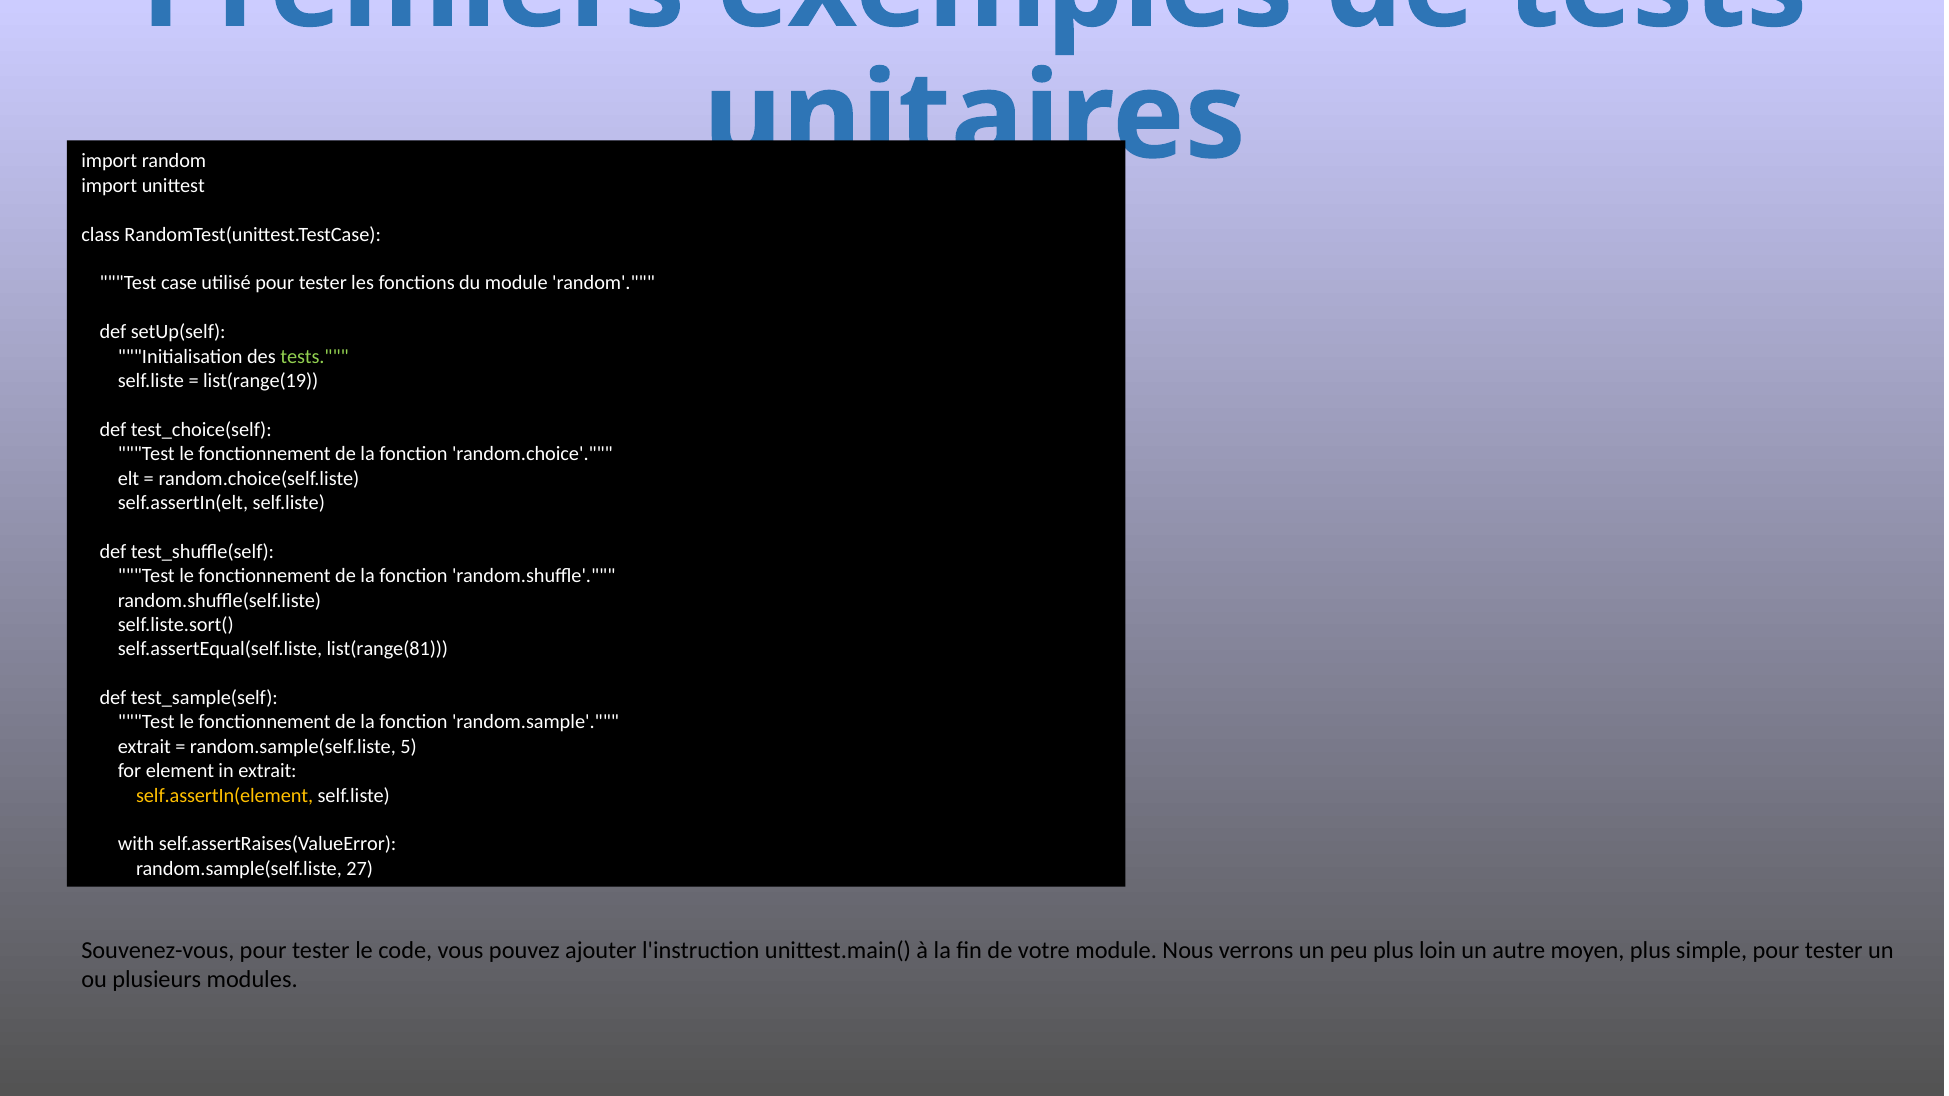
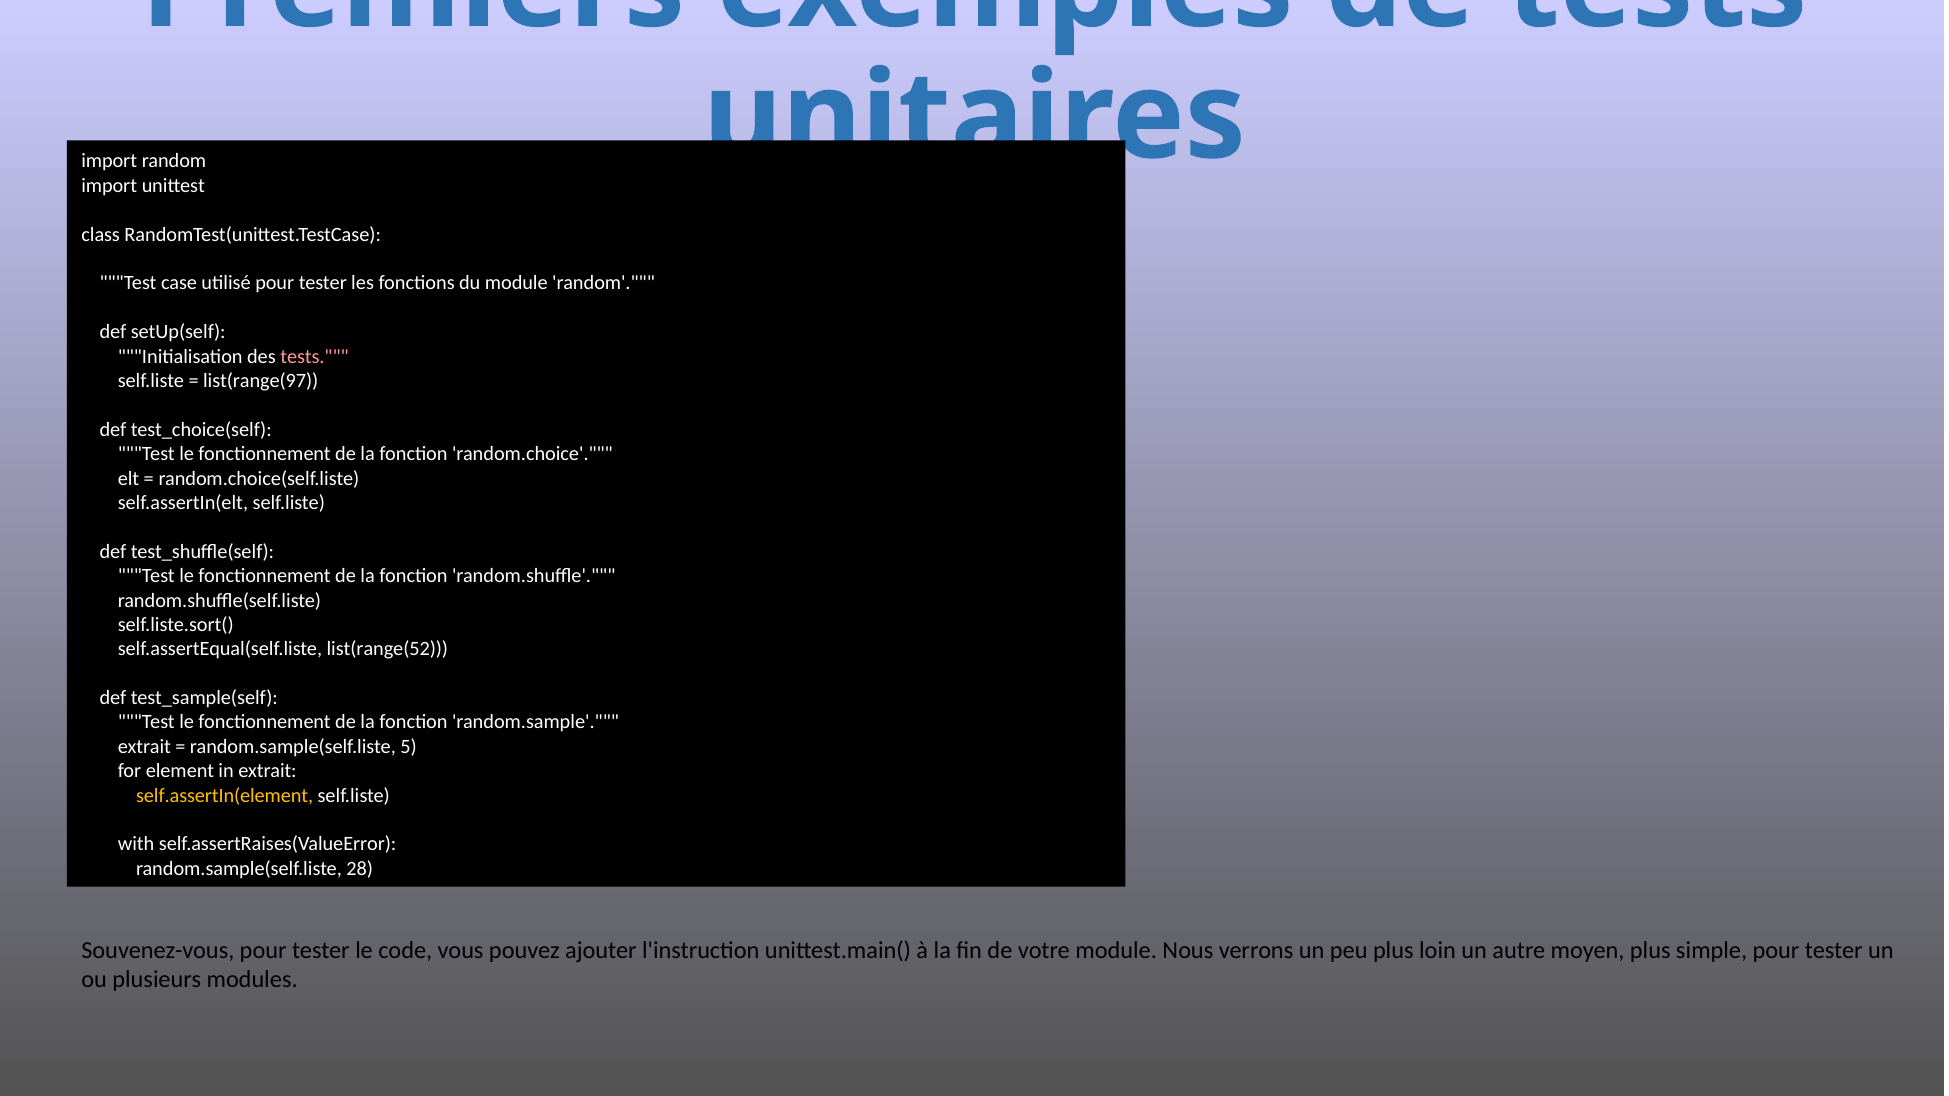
tests at (315, 356) colour: light green -> pink
list(range(19: list(range(19 -> list(range(97
list(range(81: list(range(81 -> list(range(52
27: 27 -> 28
